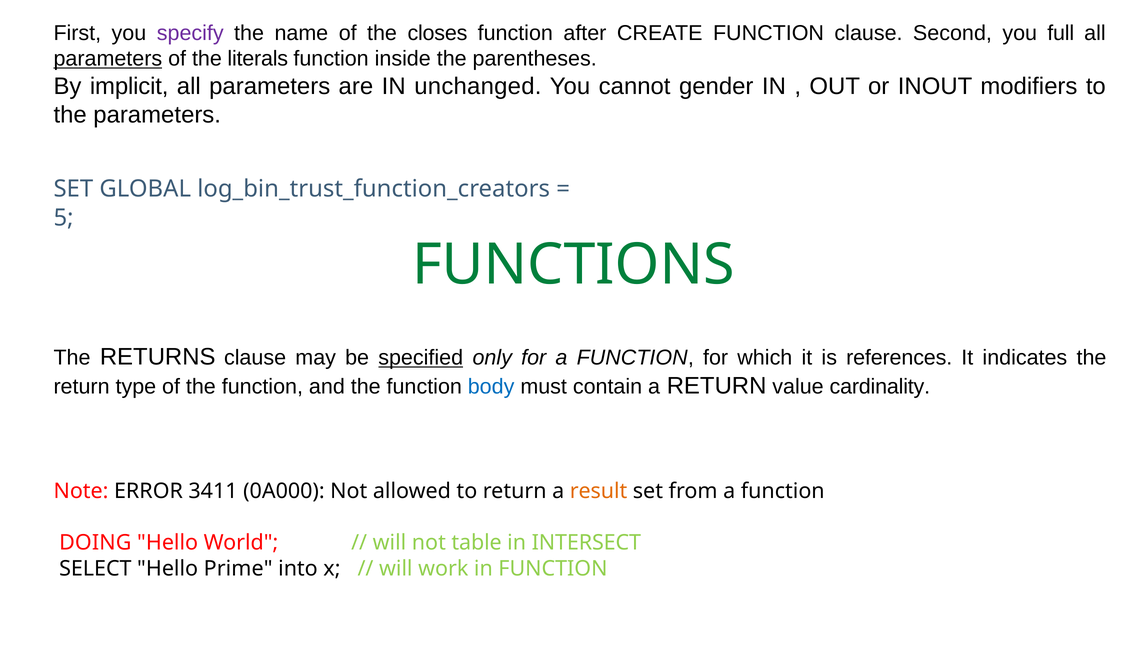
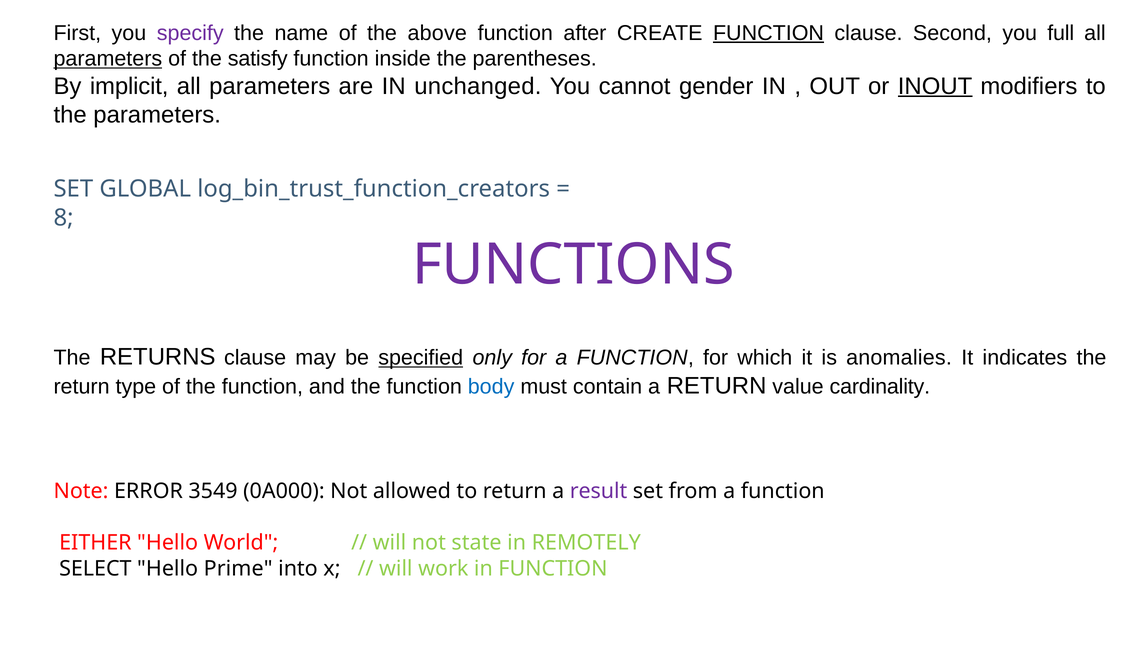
closes: closes -> above
FUNCTION at (768, 33) underline: none -> present
literals: literals -> satisfy
INOUT underline: none -> present
5: 5 -> 8
FUNCTIONS colour: green -> purple
references: references -> anomalies
3411: 3411 -> 3549
result colour: orange -> purple
DOING: DOING -> EITHER
table: table -> state
INTERSECT: INTERSECT -> REMOTELY
